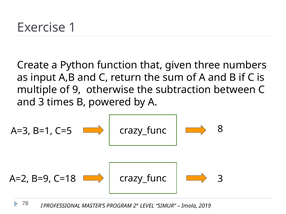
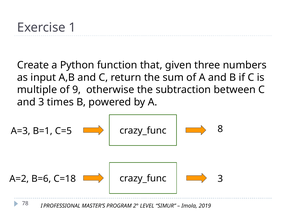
B=9: B=9 -> B=6
